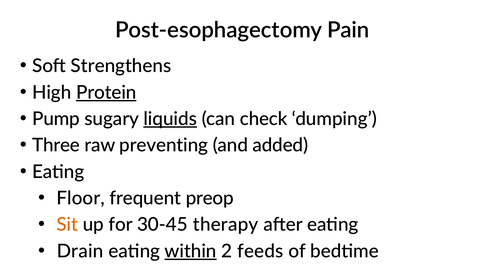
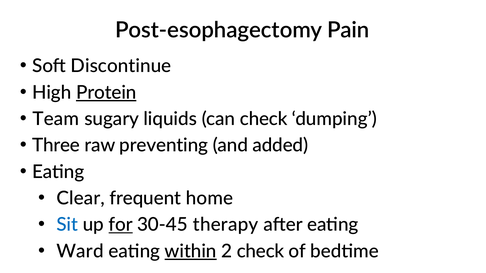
Strengthens: Strengthens -> Discontinue
Pump: Pump -> Team
liquids underline: present -> none
Floor: Floor -> Clear
preop: preop -> home
Sit colour: orange -> blue
for underline: none -> present
Drain: Drain -> Ward
2 feeds: feeds -> check
